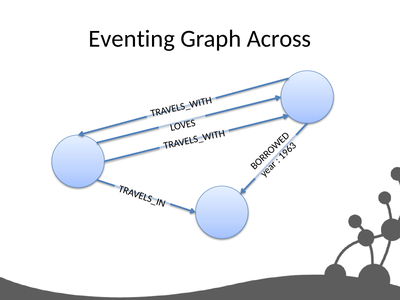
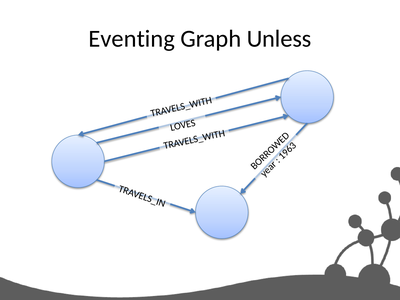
Across: Across -> Unless
